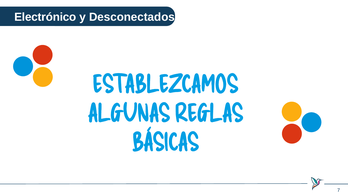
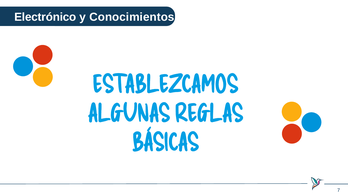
Desconectados: Desconectados -> Conocimientos
